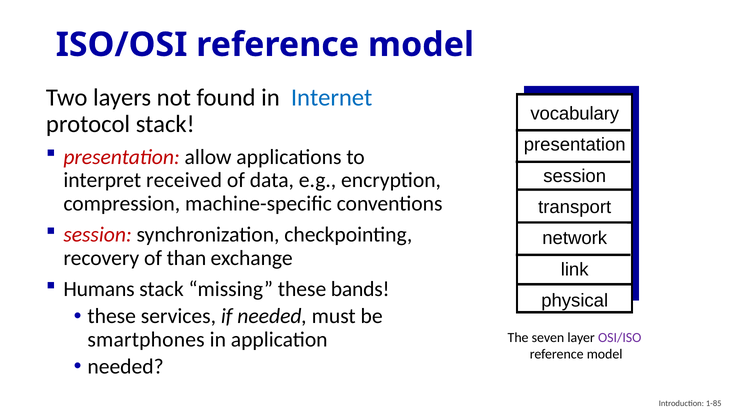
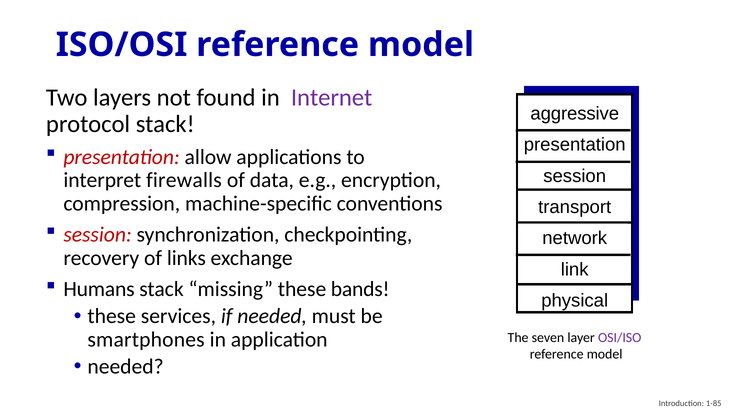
Internet colour: blue -> purple
vocabulary: vocabulary -> aggressive
received: received -> firewalls
than: than -> links
